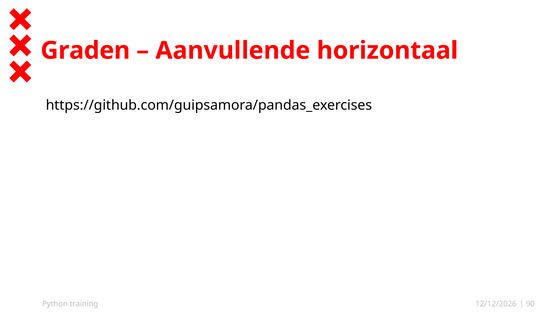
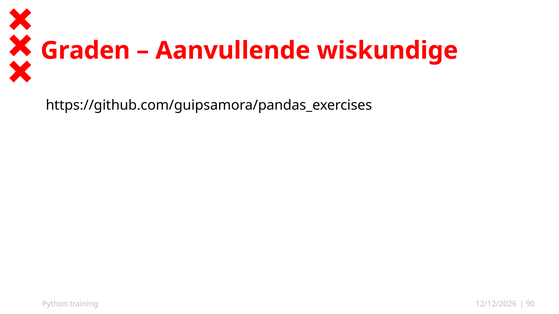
horizontaal: horizontaal -> wiskundige
